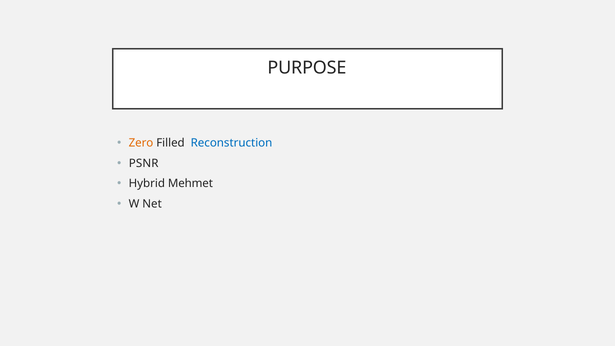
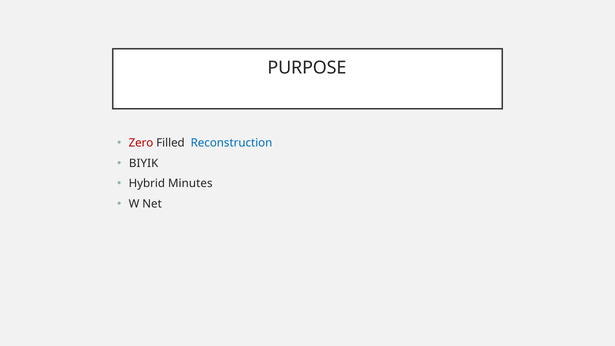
Zero colour: orange -> red
PSNR: PSNR -> BIYIK
Mehmet: Mehmet -> Minutes
